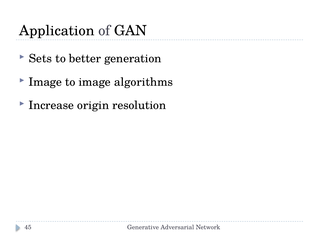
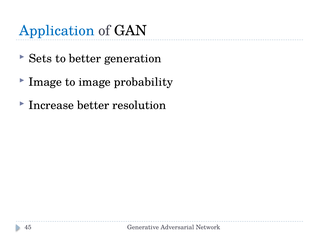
Application colour: black -> blue
algorithms: algorithms -> probability
Increase origin: origin -> better
